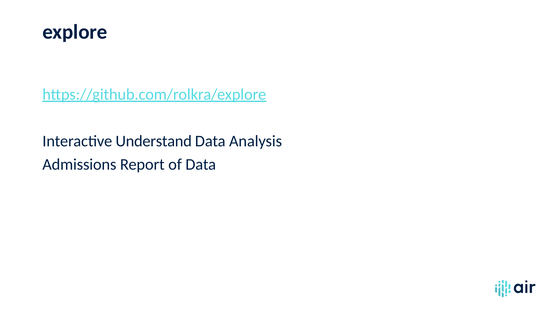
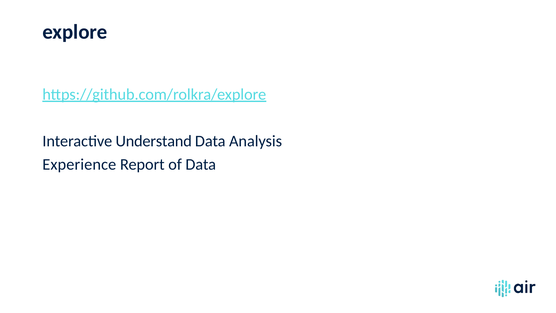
Admissions: Admissions -> Experience
